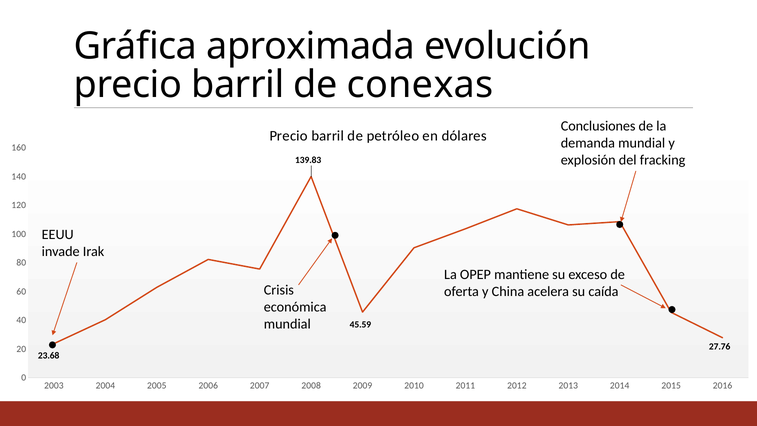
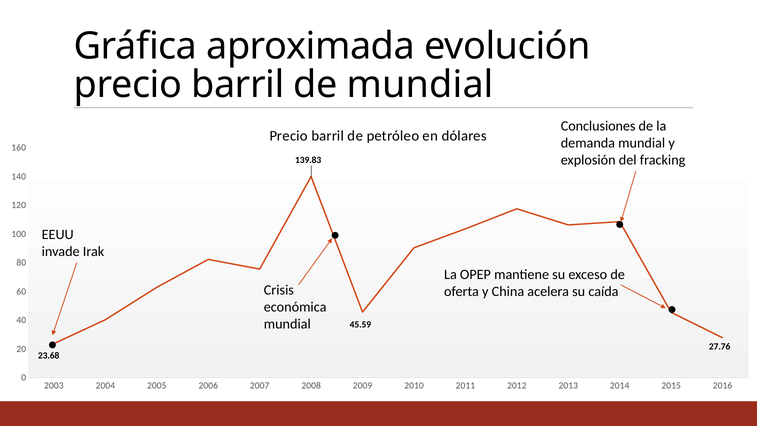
de conexas: conexas -> mundial
